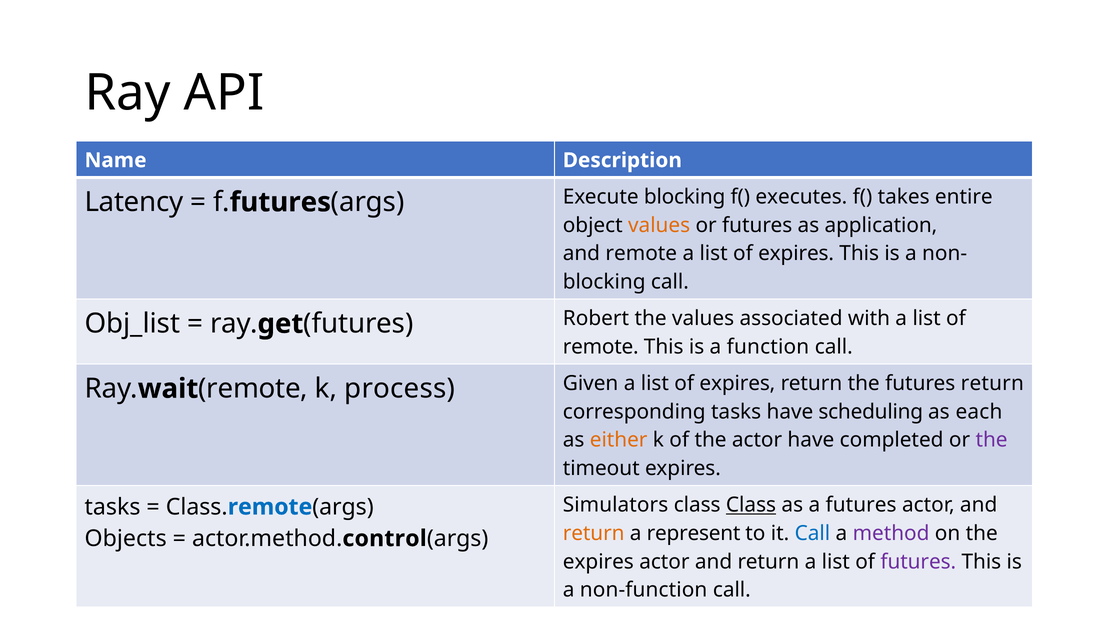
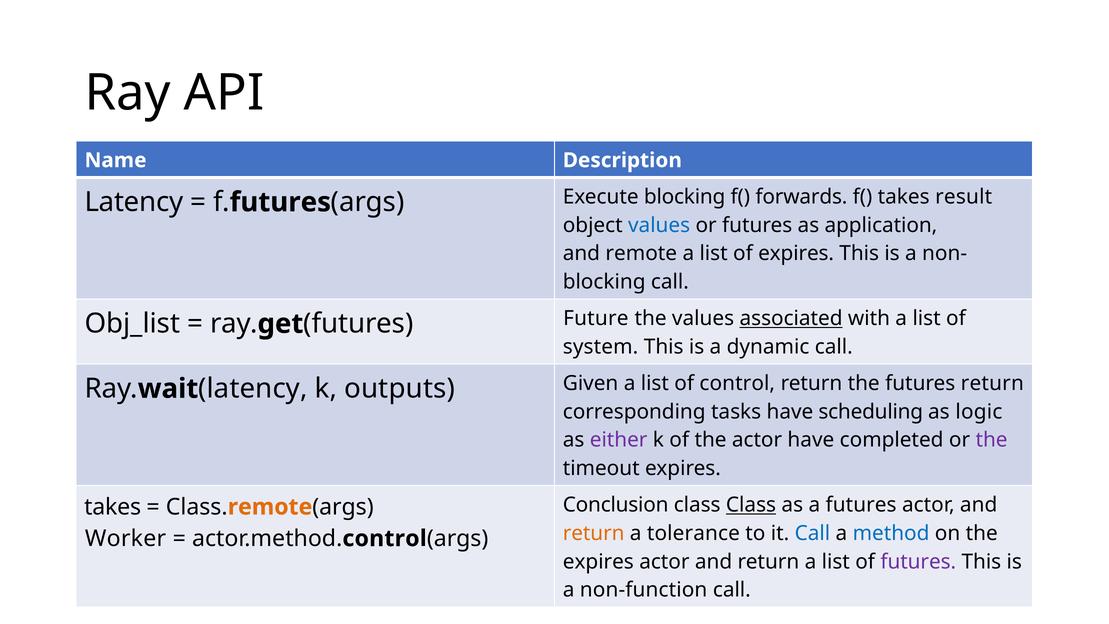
executes: executes -> forwards
entire: entire -> result
values at (659, 225) colour: orange -> blue
Robert: Robert -> Future
associated underline: none -> present
remote at (601, 347): remote -> system
function: function -> dynamic
remote at (253, 389): remote -> latency
process: process -> outputs
expires at (737, 383): expires -> control
each: each -> logic
either colour: orange -> purple
Simulators: Simulators -> Conclusion
tasks at (113, 507): tasks -> takes
remote at (270, 507) colour: blue -> orange
represent: represent -> tolerance
method colour: purple -> blue
Objects: Objects -> Worker
